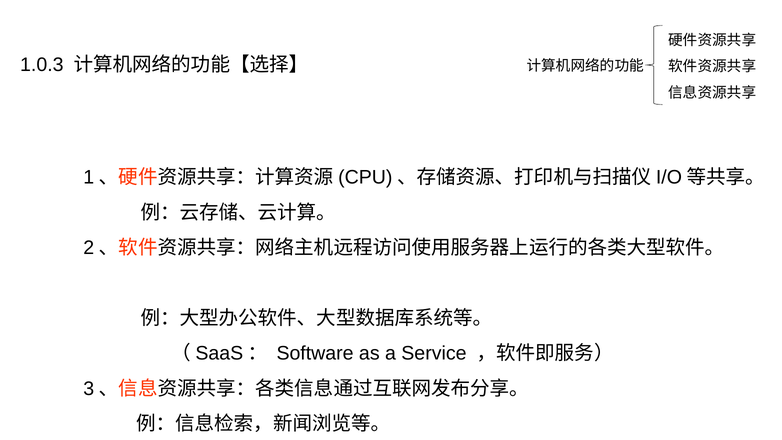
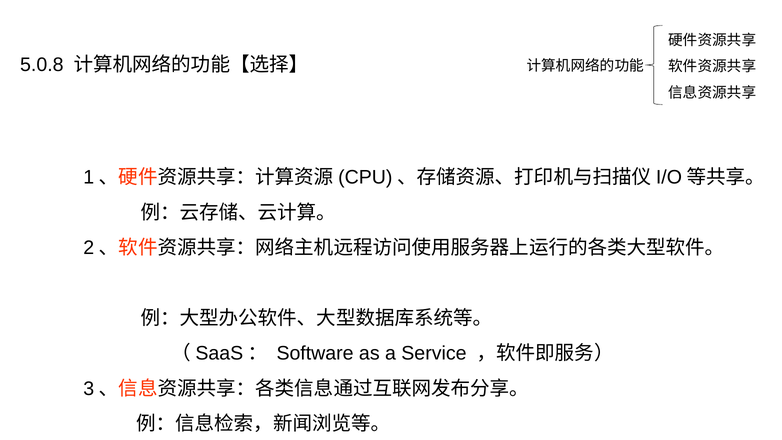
1.0.3: 1.0.3 -> 5.0.8
